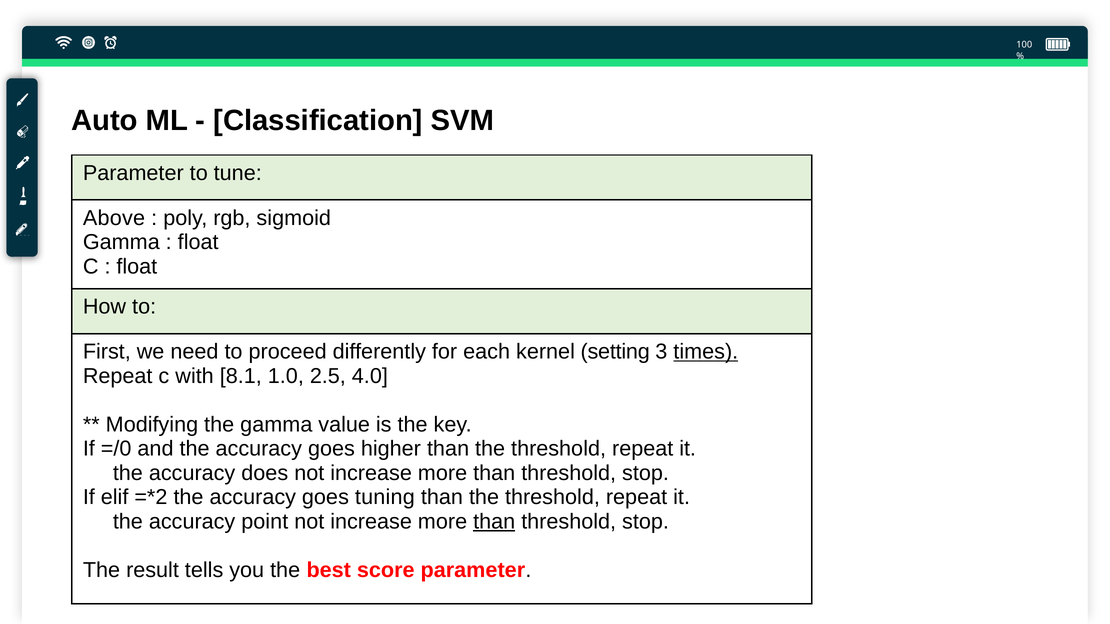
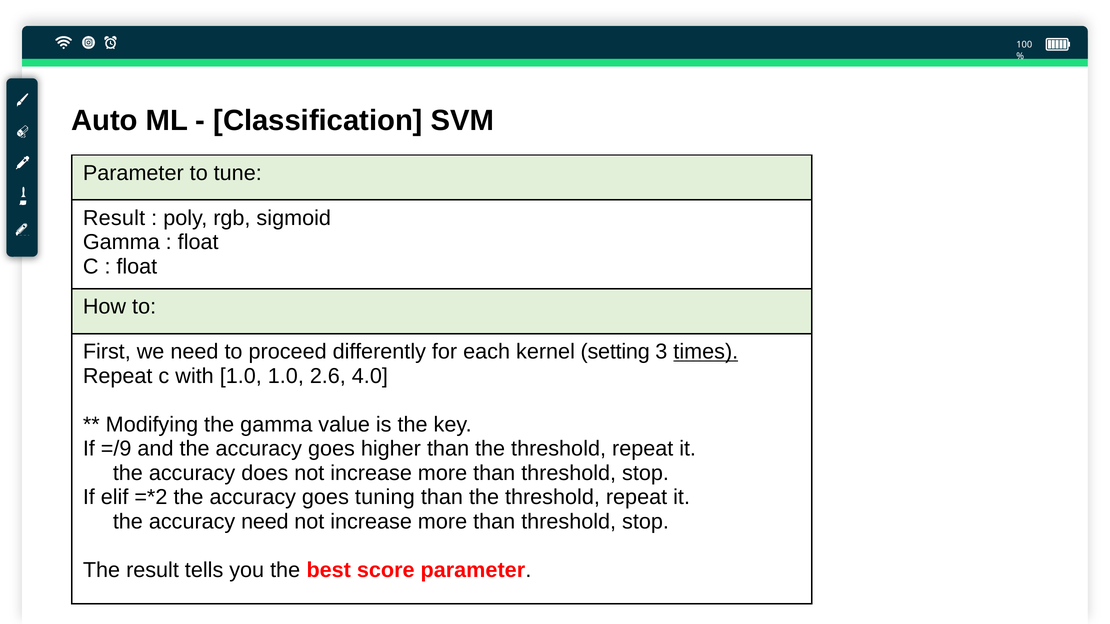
Above at (114, 218): Above -> Result
with 8.1: 8.1 -> 1.0
2.5: 2.5 -> 2.6
=/0: =/0 -> =/9
accuracy point: point -> need
than at (494, 522) underline: present -> none
